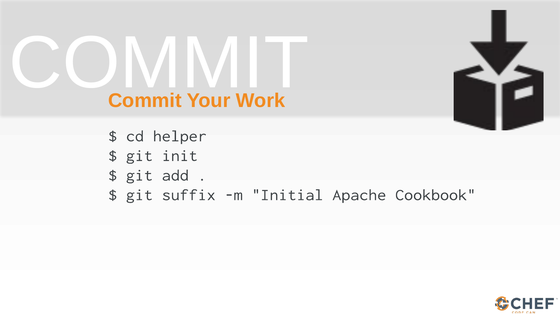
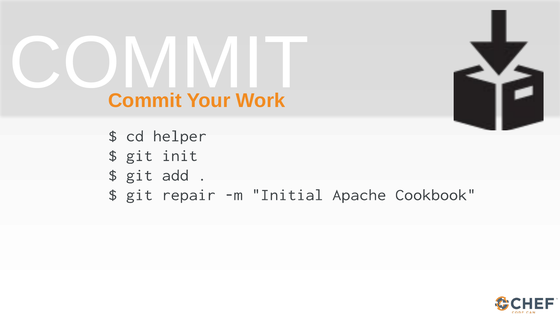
suffix: suffix -> repair
